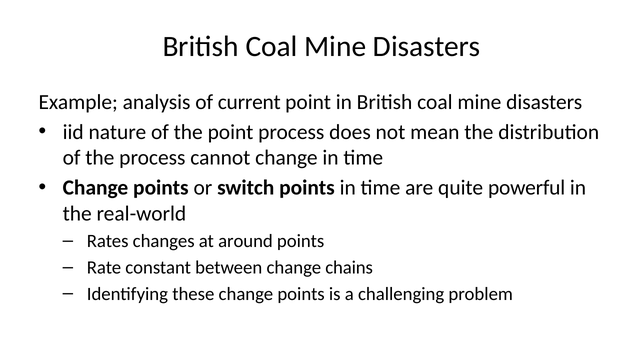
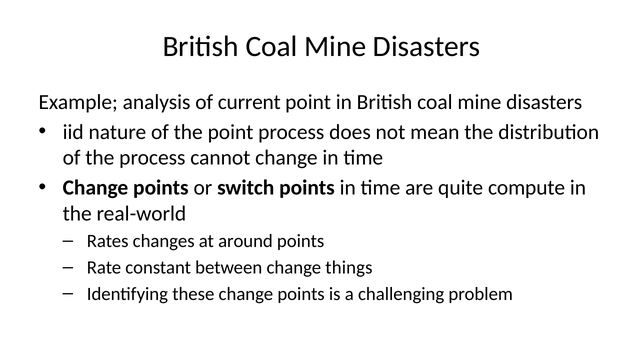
powerful: powerful -> compute
chains: chains -> things
